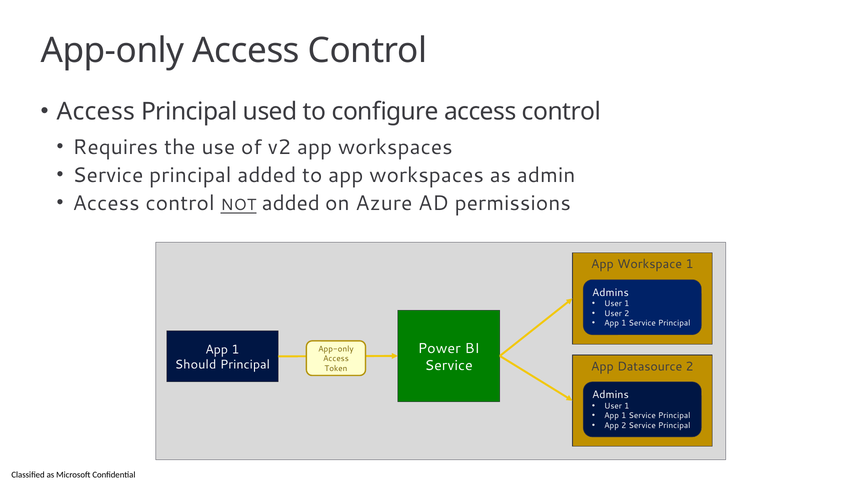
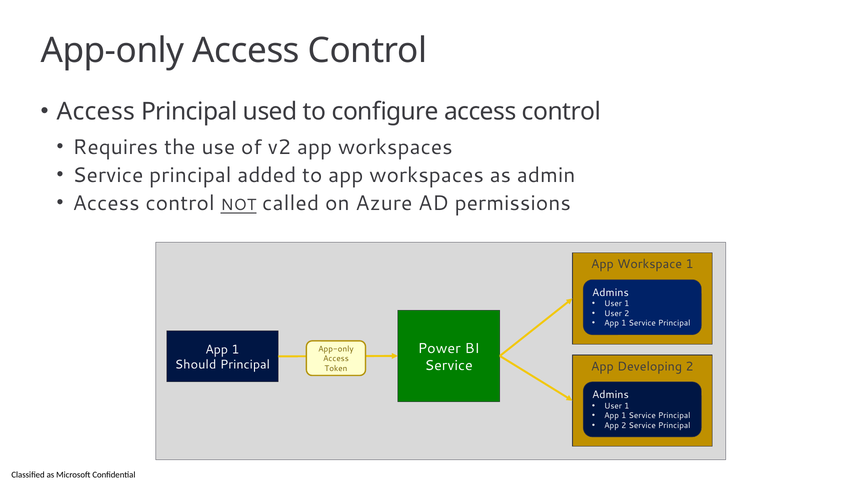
NOT added: added -> called
Datasource: Datasource -> Developing
